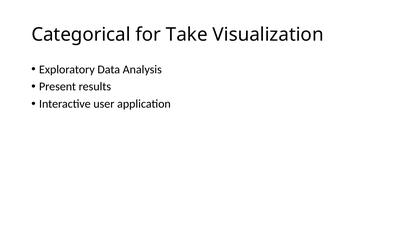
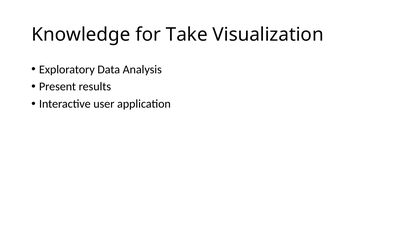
Categorical: Categorical -> Knowledge
